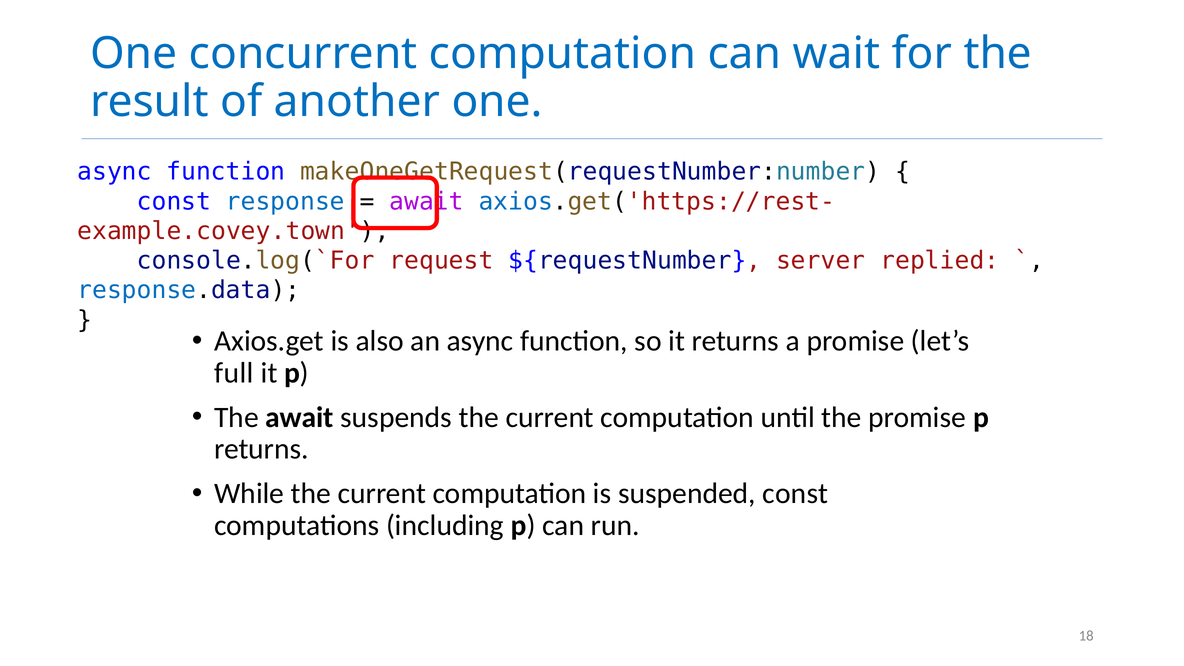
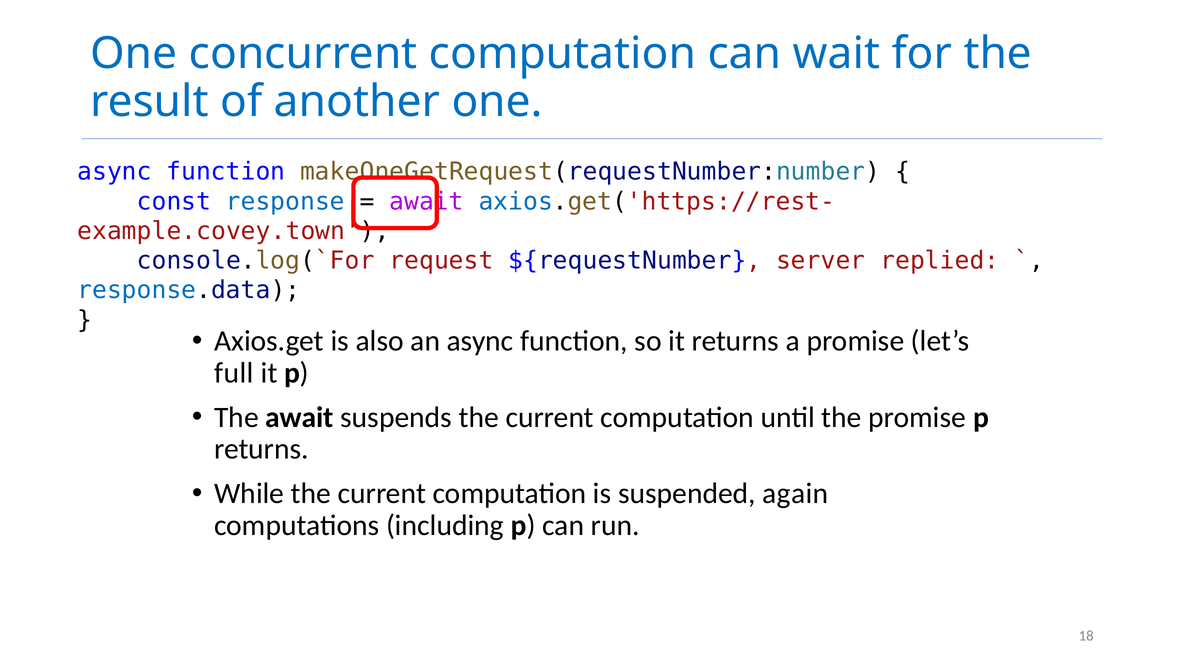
suspended const: const -> again
